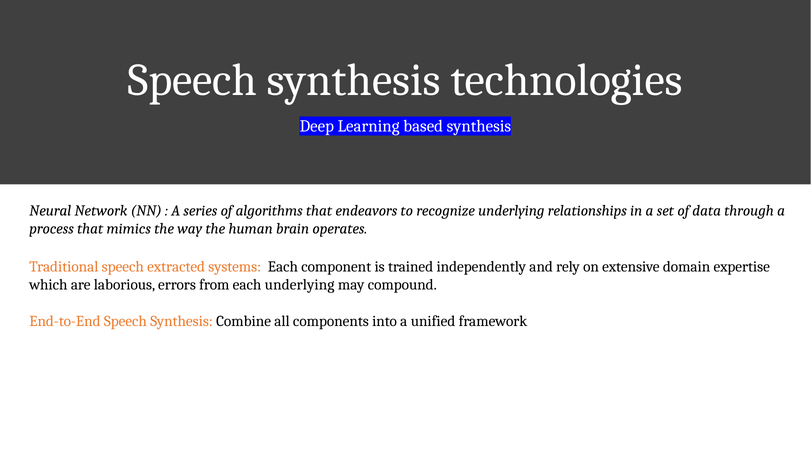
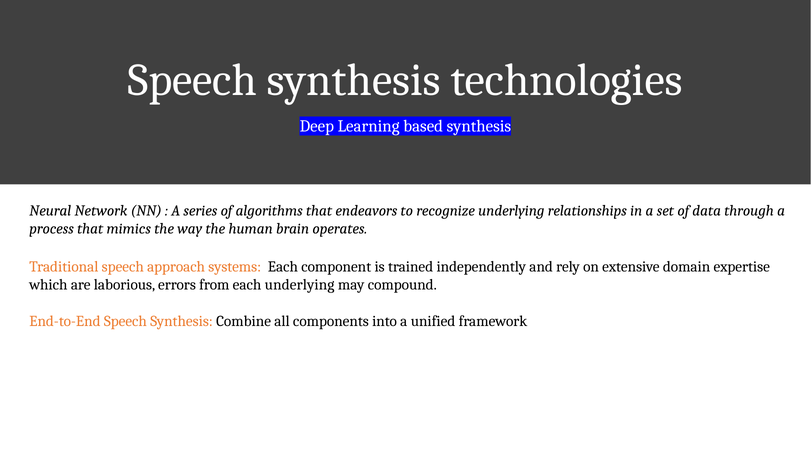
extracted: extracted -> approach
